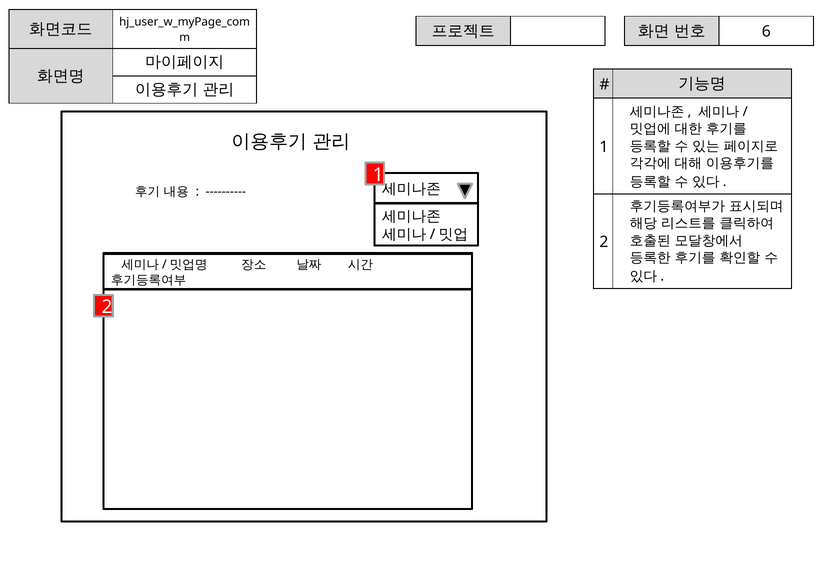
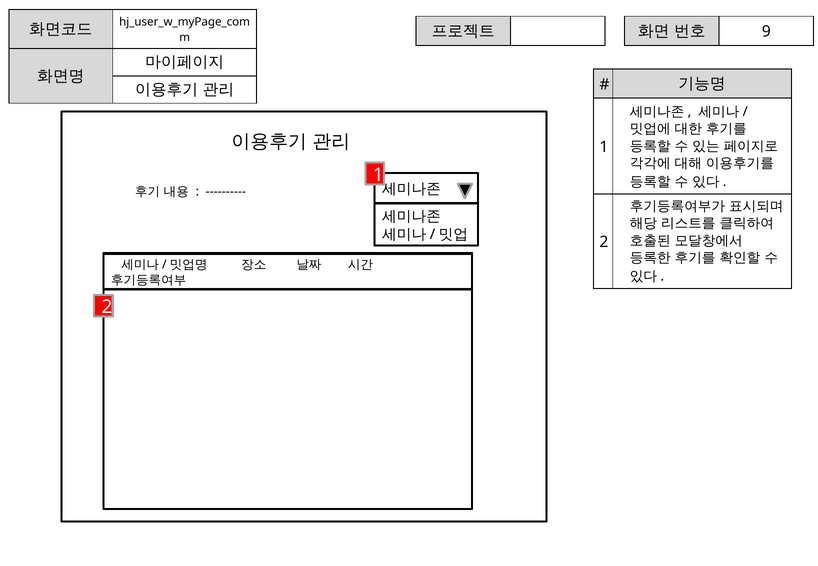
6: 6 -> 9
